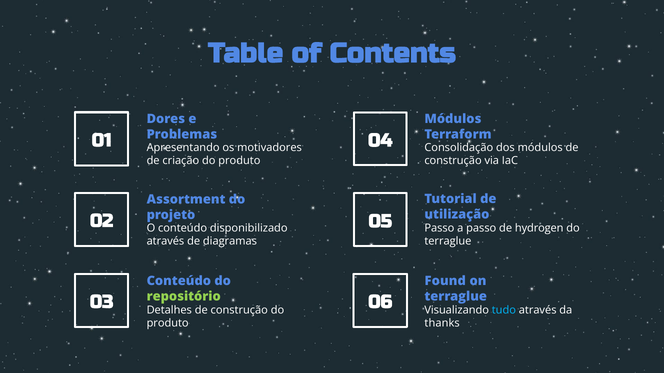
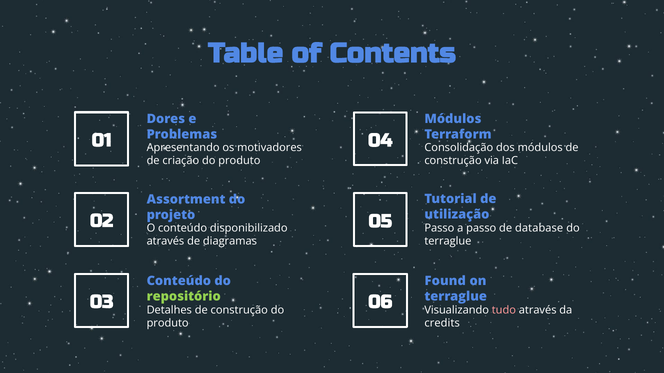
hydrogen: hydrogen -> database
tudo colour: light blue -> pink
thanks: thanks -> credits
